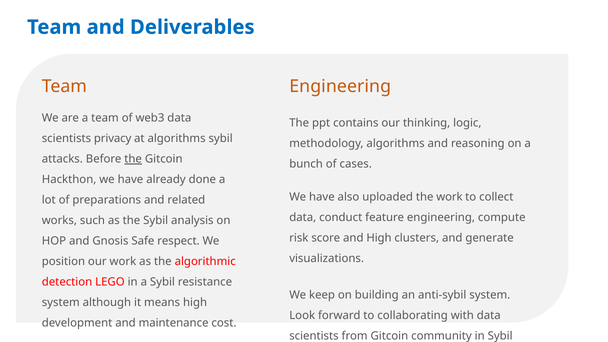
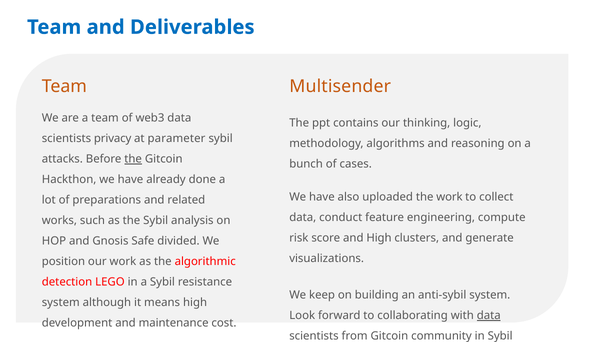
Engineering at (340, 87): Engineering -> Multisender
at algorithms: algorithms -> parameter
respect: respect -> divided
data at (489, 316) underline: none -> present
